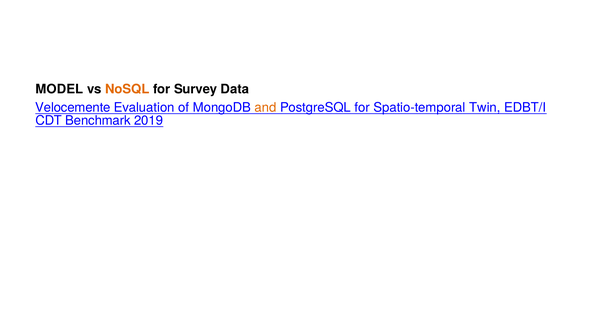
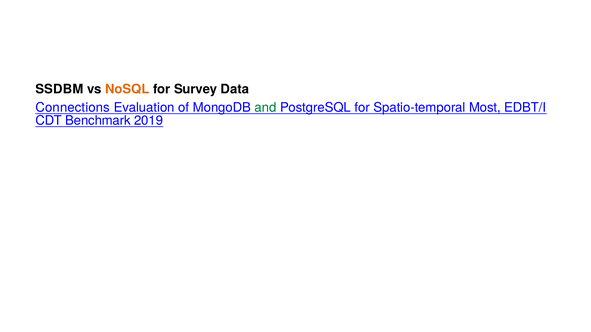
MODEL: MODEL -> SSDBM
Velocemente: Velocemente -> Connections
and colour: orange -> green
Twin: Twin -> Most
